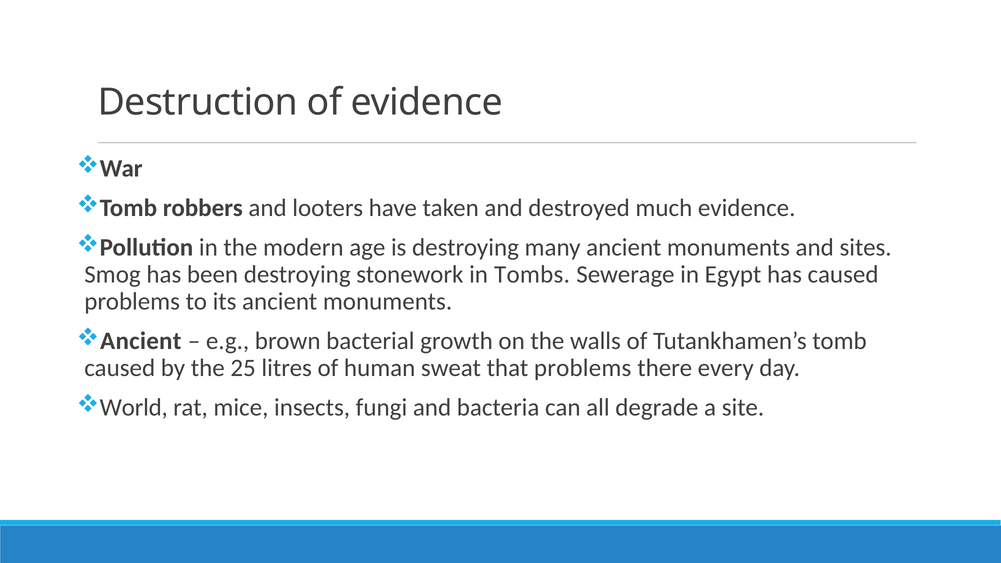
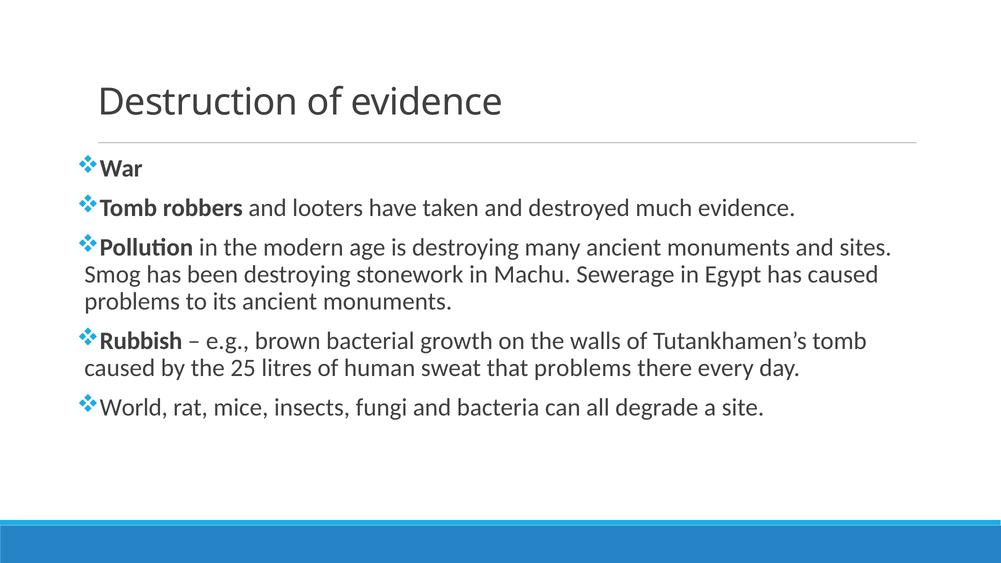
Tombs: Tombs -> Machu
Ancient at (141, 341): Ancient -> Rubbish
